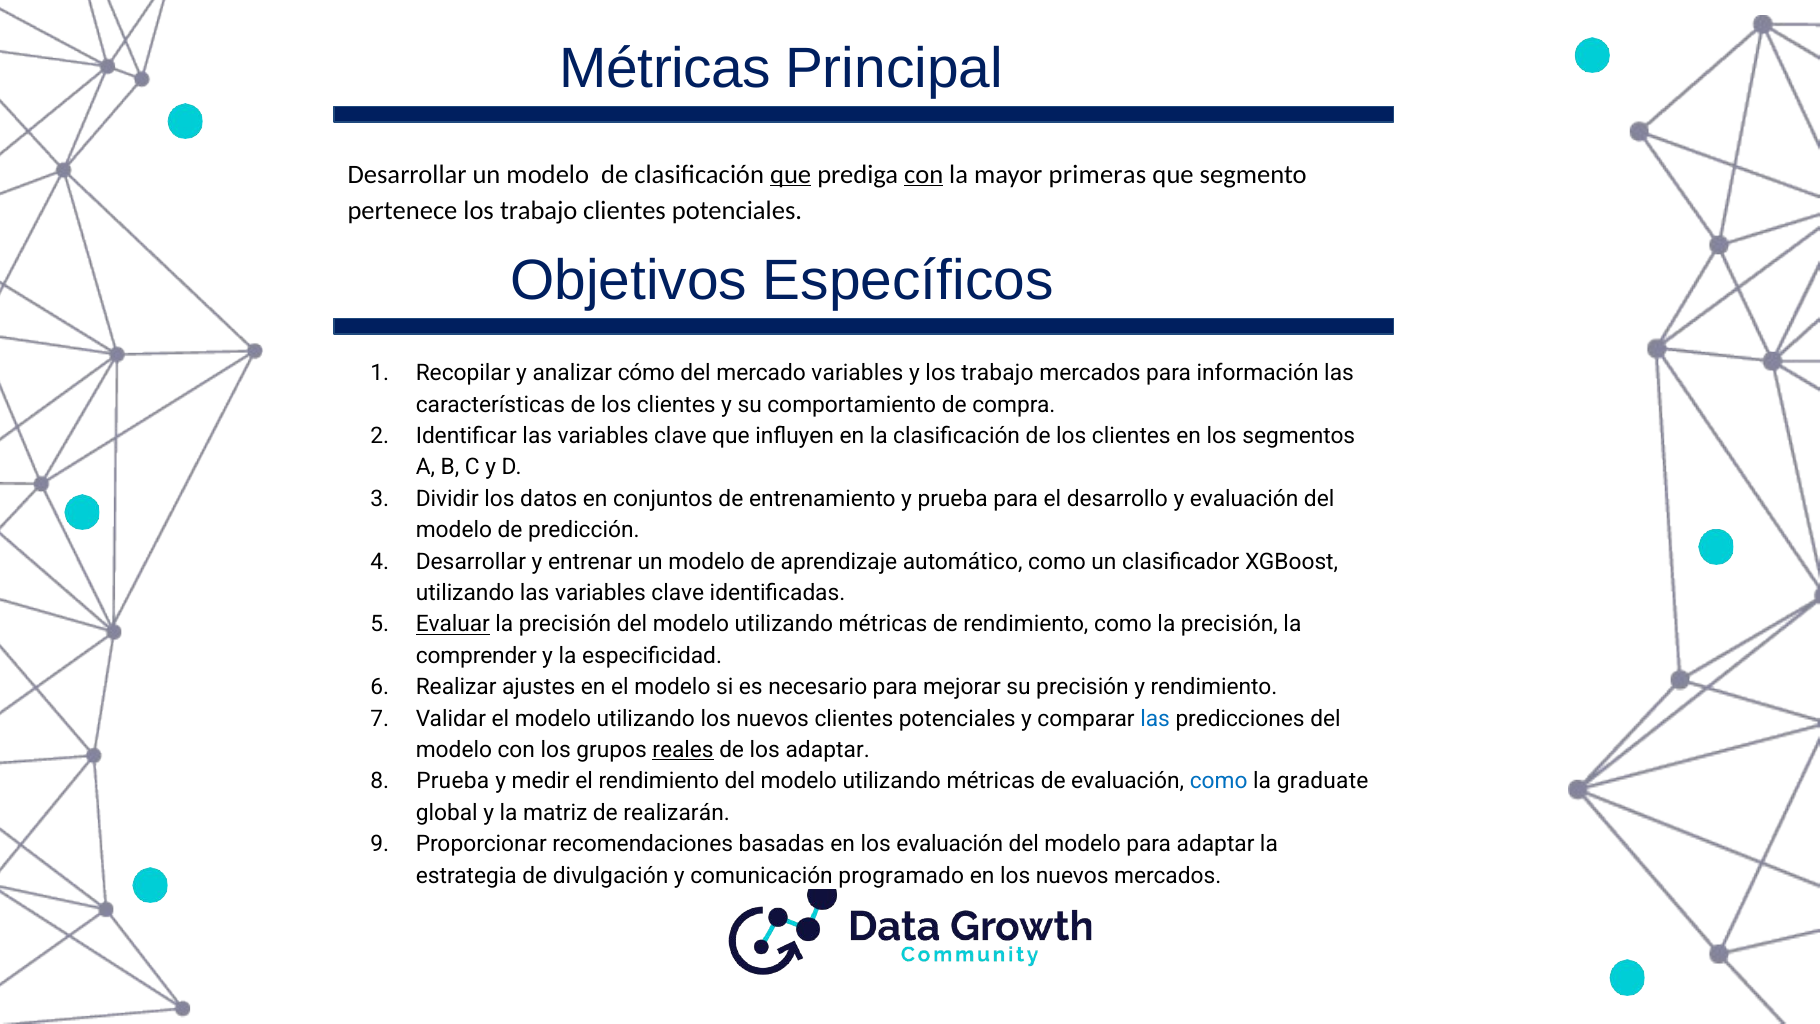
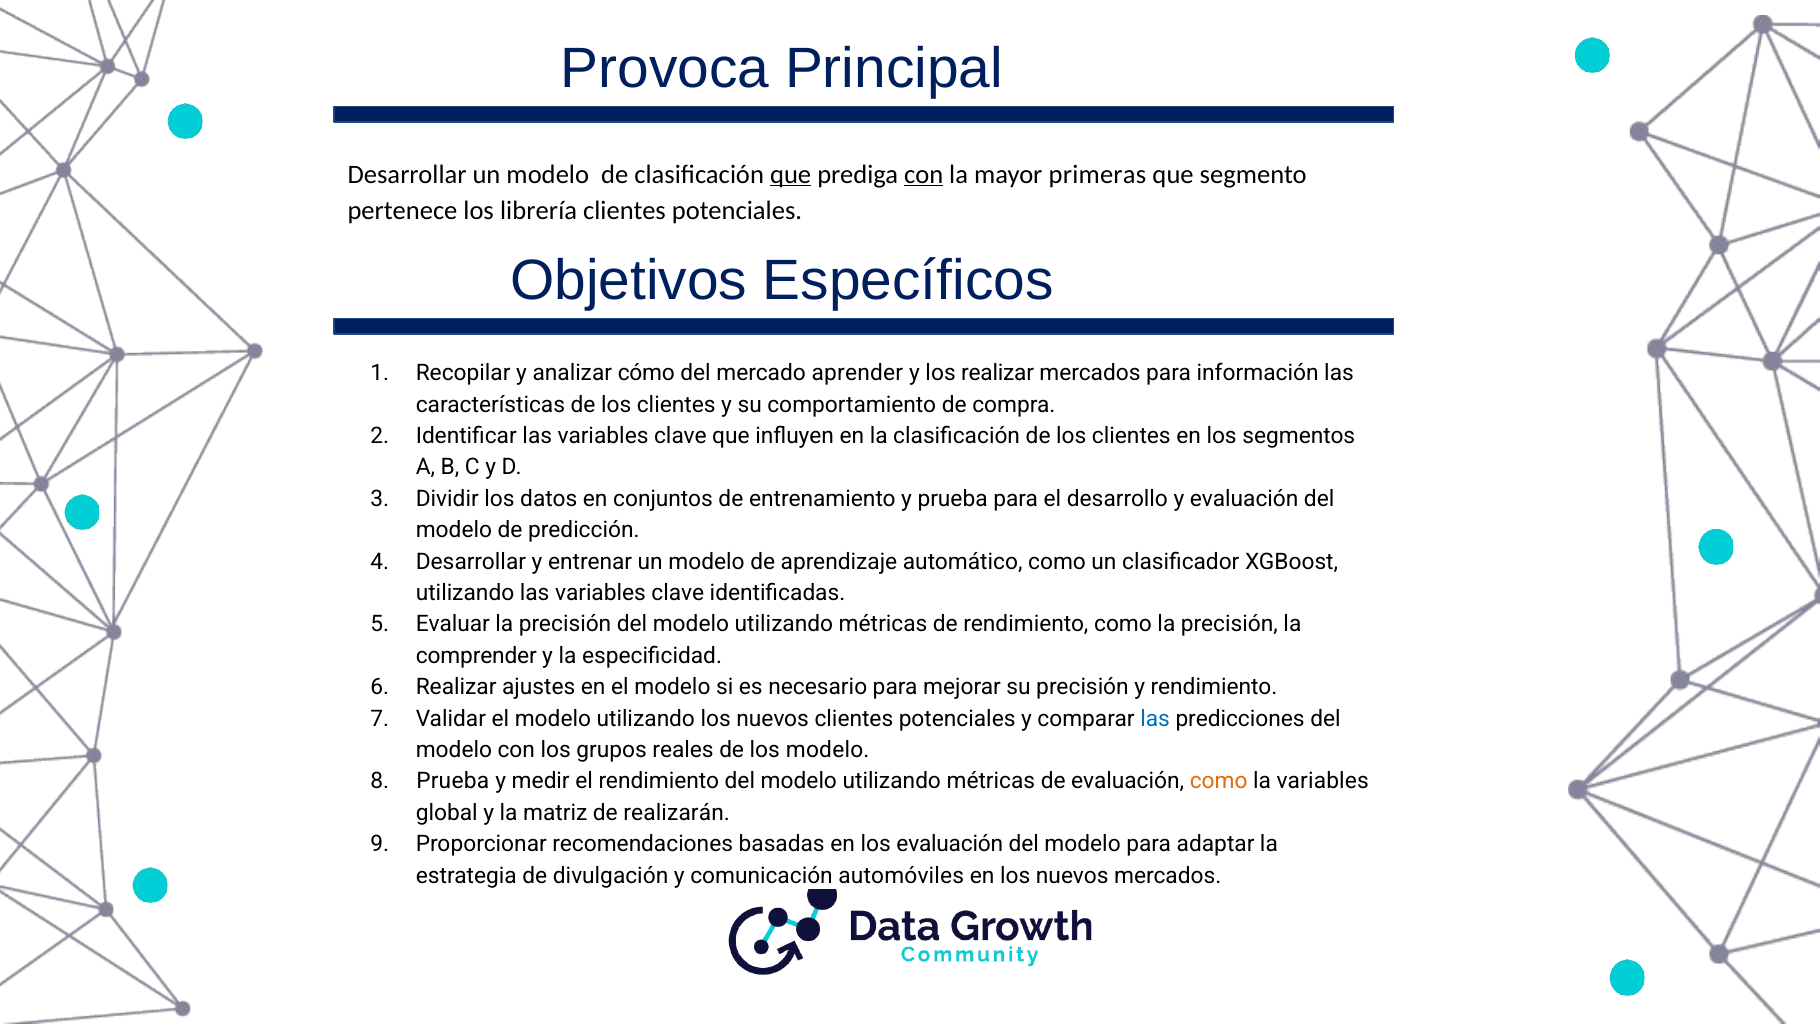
Métricas at (665, 69): Métricas -> Provoca
pertenece los trabajo: trabajo -> librería
mercado variables: variables -> aprender
y los trabajo: trabajo -> realizar
Evaluar underline: present -> none
reales underline: present -> none
los adaptar: adaptar -> modelo
como at (1219, 781) colour: blue -> orange
la graduate: graduate -> variables
programado: programado -> automóviles
